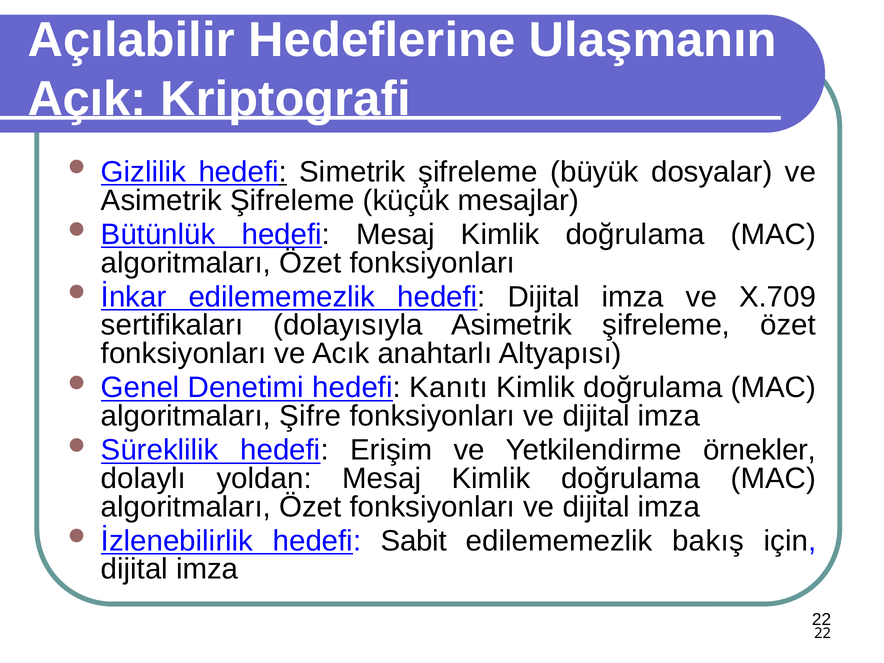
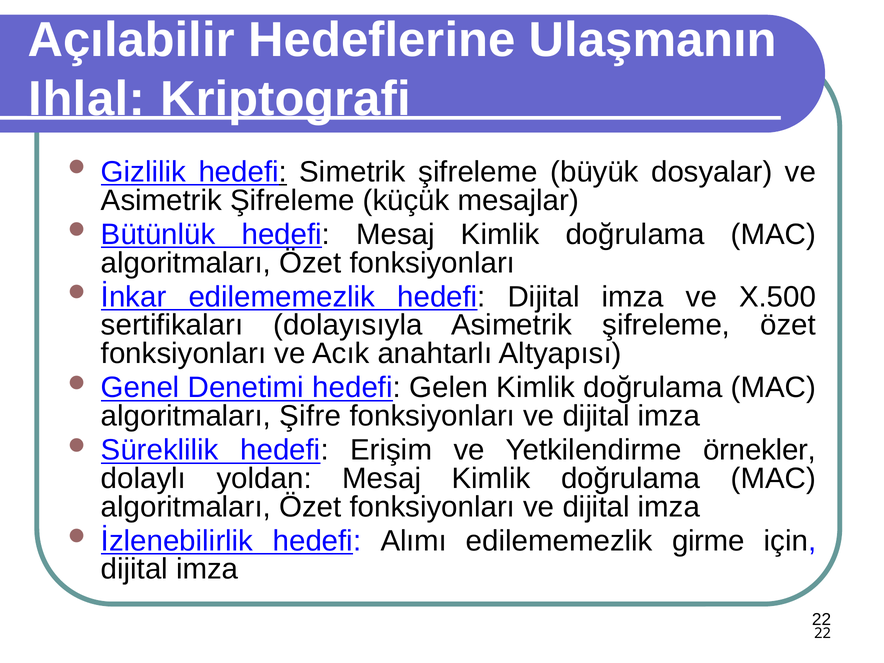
Açık: Açık -> Ihlal
X.709: X.709 -> X.500
Kanıtı: Kanıtı -> Gelen
Sabit: Sabit -> Alımı
bakış: bakış -> girme
